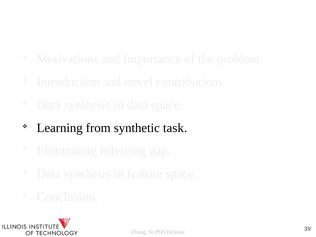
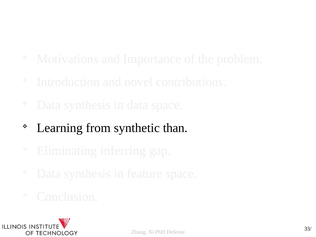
task: task -> than
